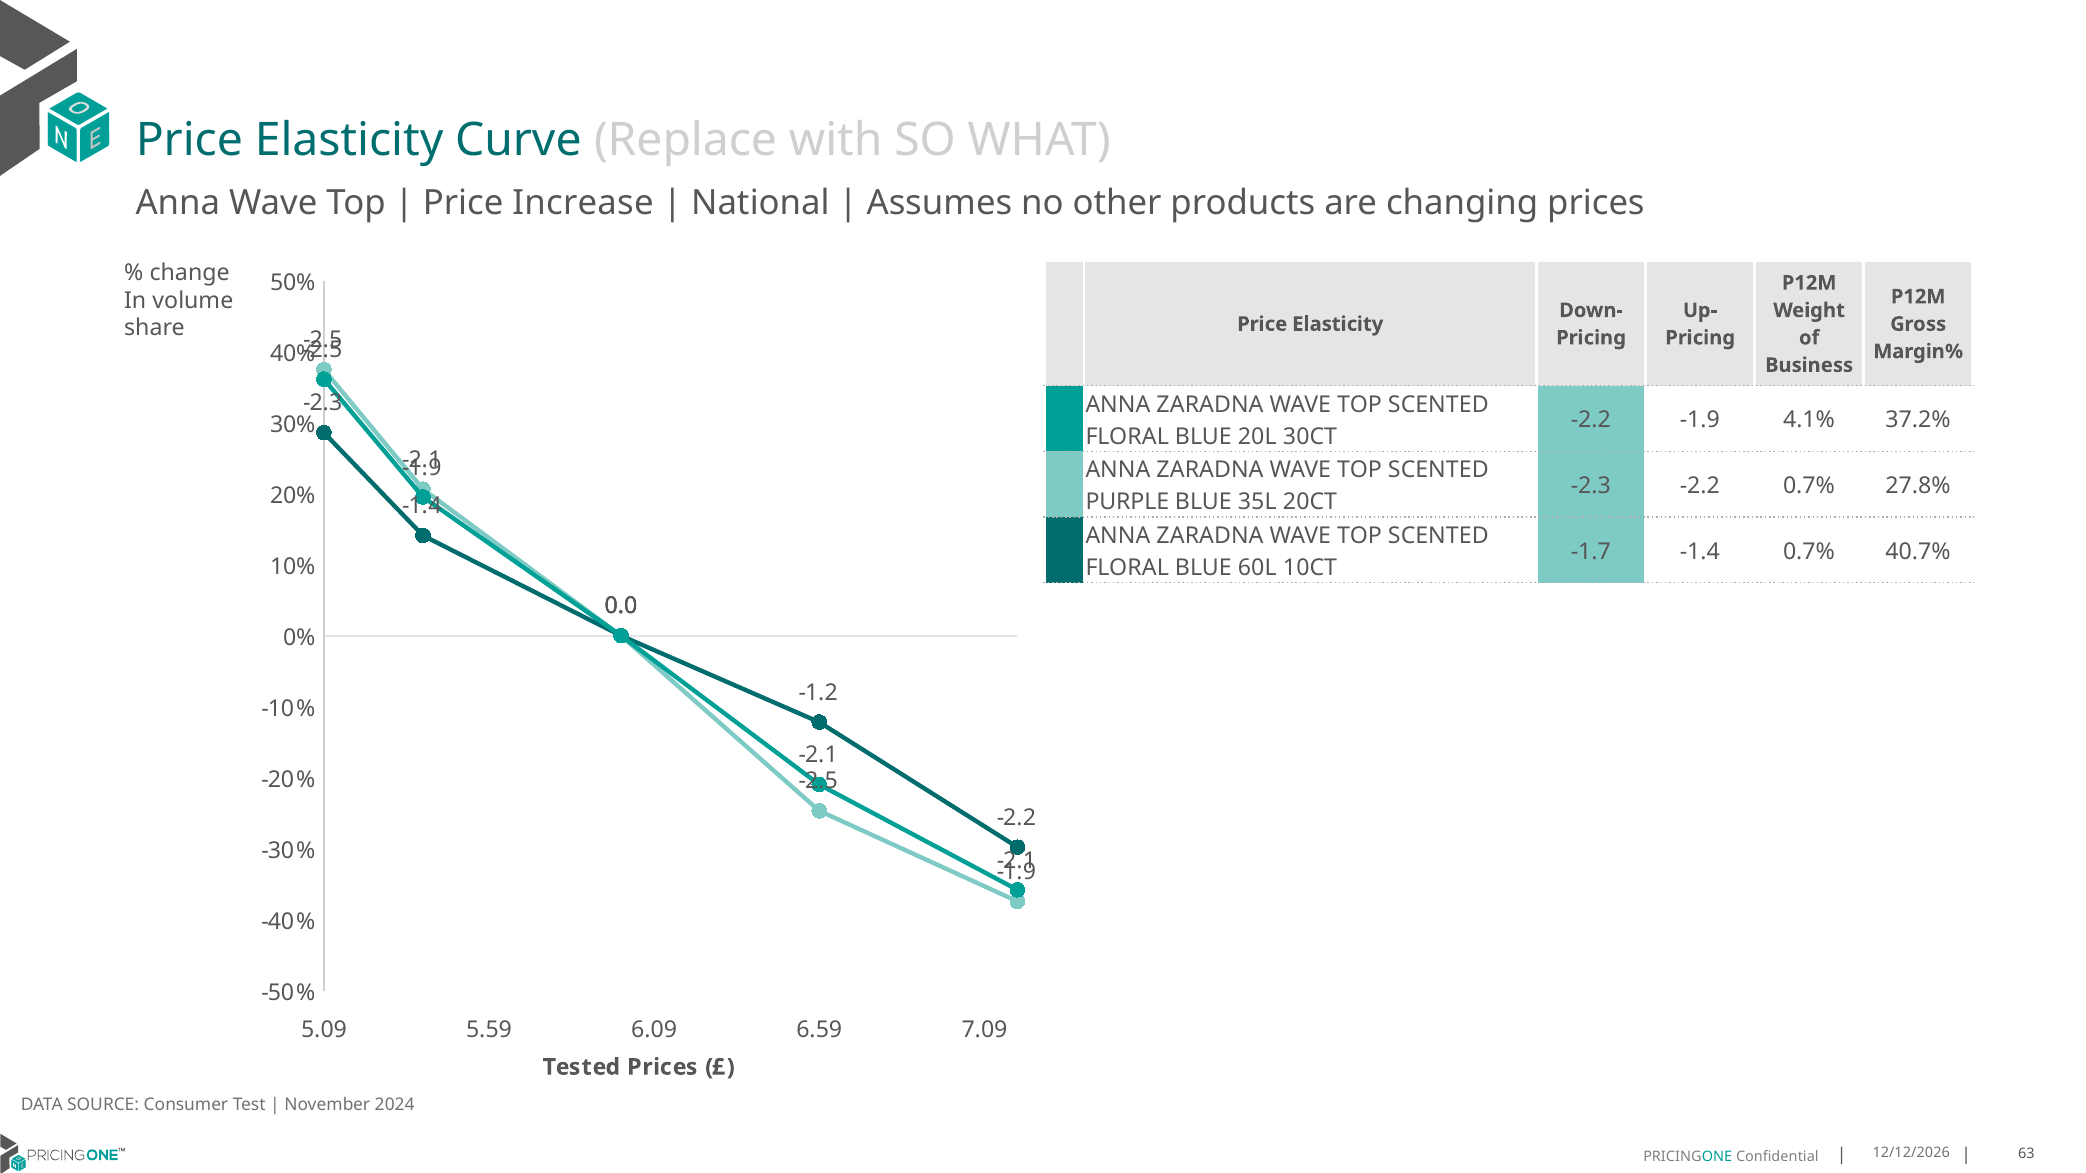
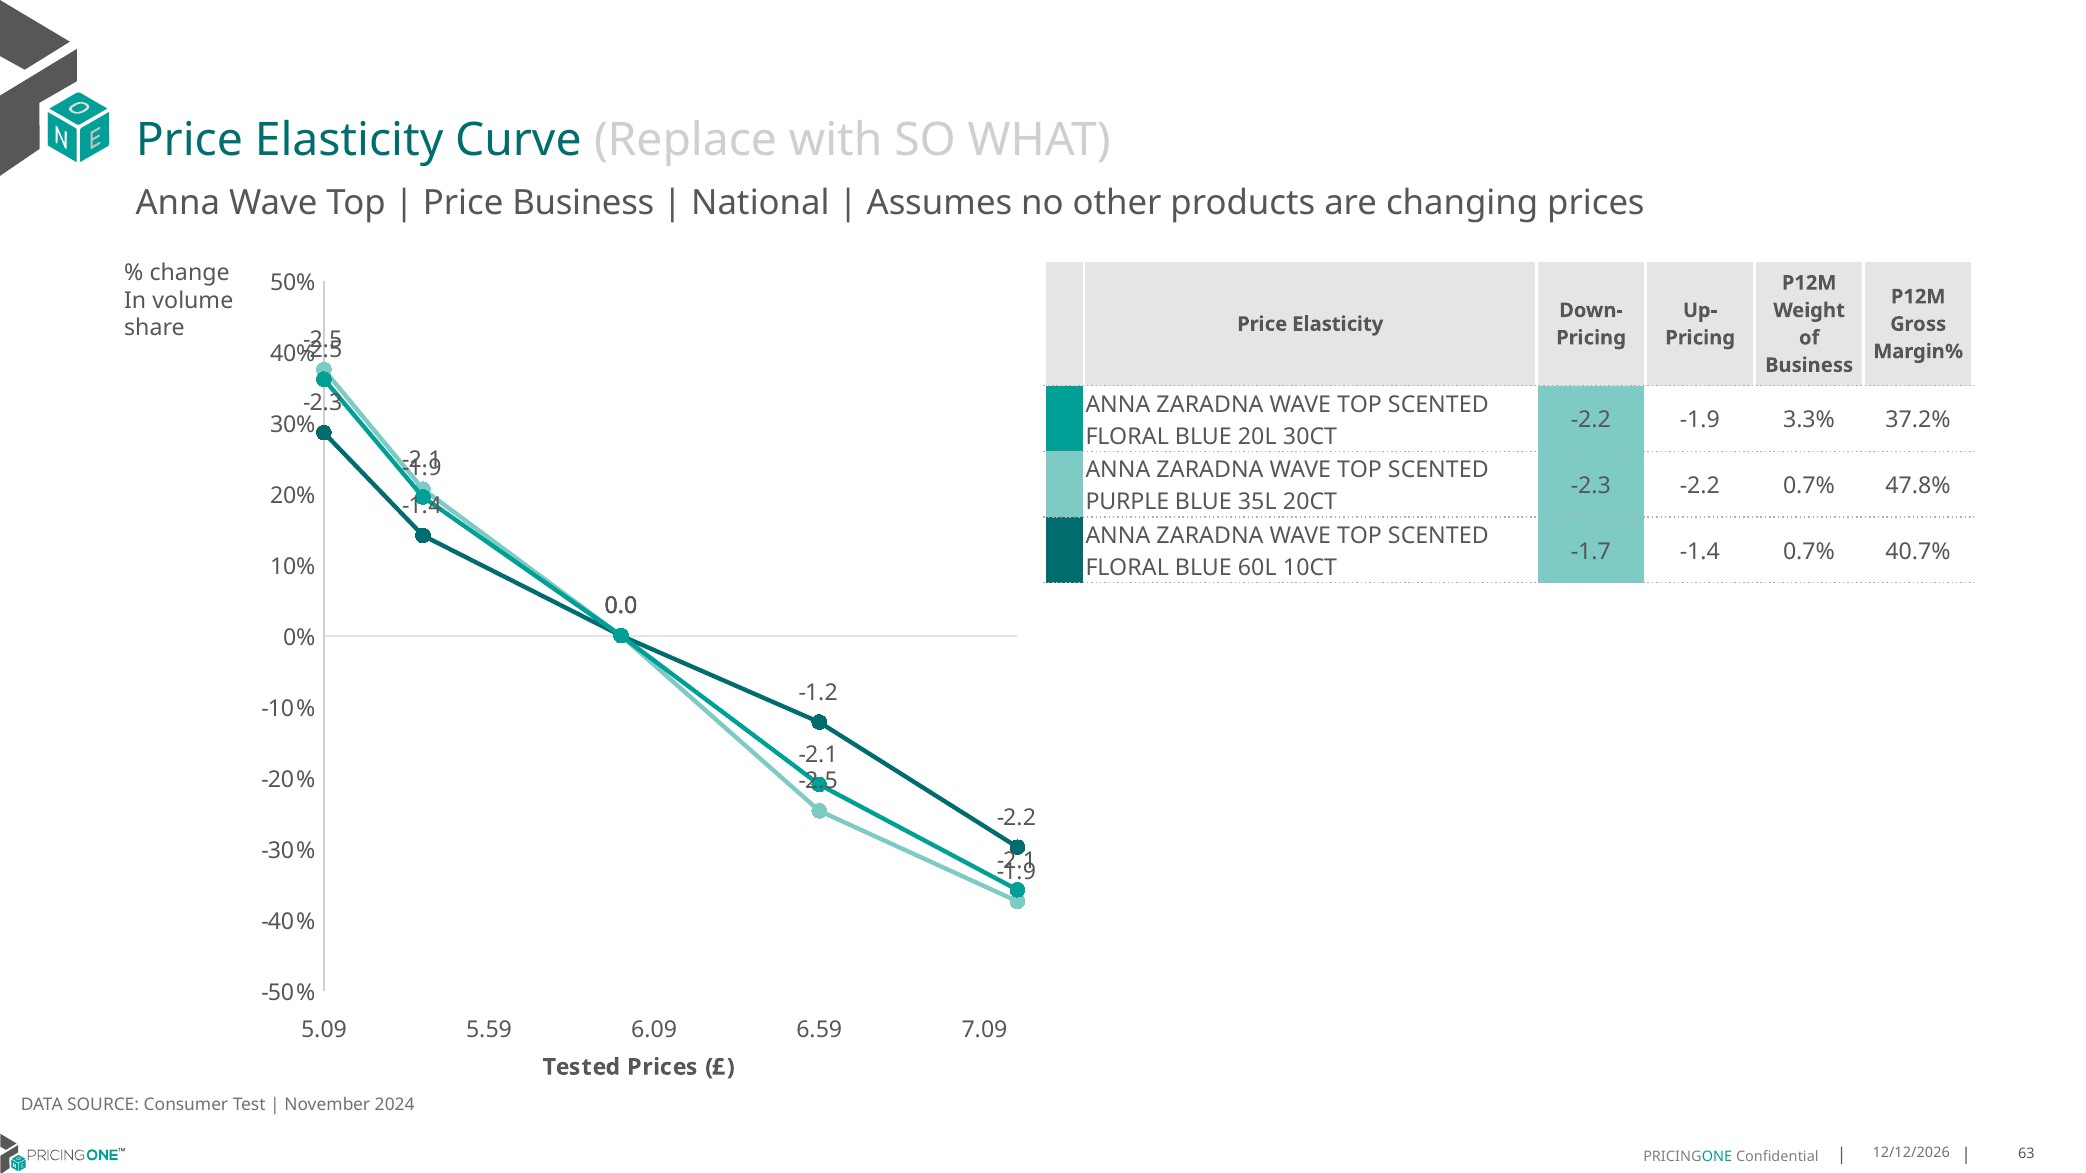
Price Increase: Increase -> Business
4.1%: 4.1% -> 3.3%
27.8%: 27.8% -> 47.8%
